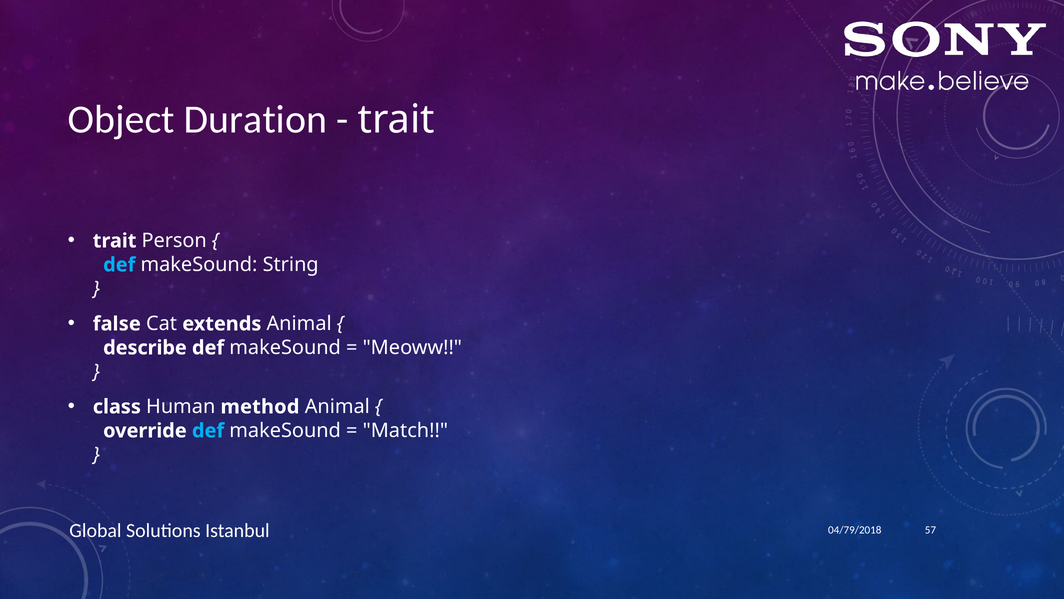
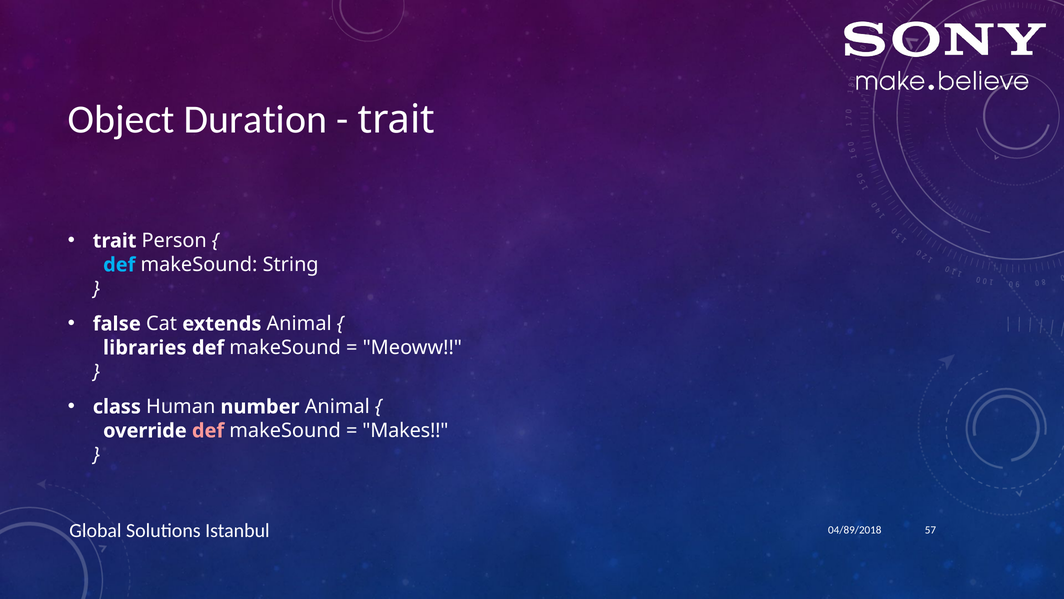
describe: describe -> libraries
method: method -> number
def at (208, 430) colour: light blue -> pink
Match: Match -> Makes
04/79/2018: 04/79/2018 -> 04/89/2018
